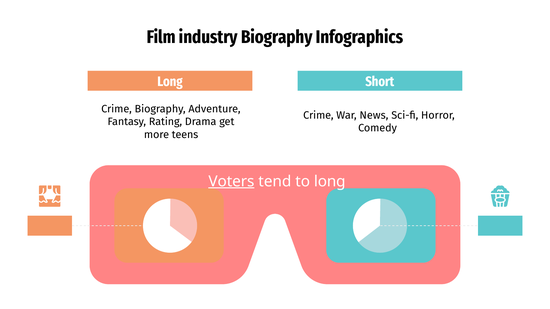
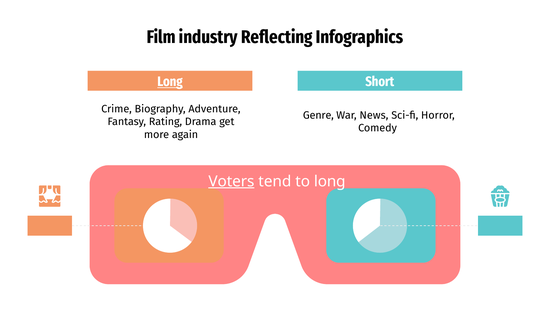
industry Biography: Biography -> Reflecting
Long at (170, 82) underline: none -> present
Crime at (318, 115): Crime -> Genre
teens: teens -> again
